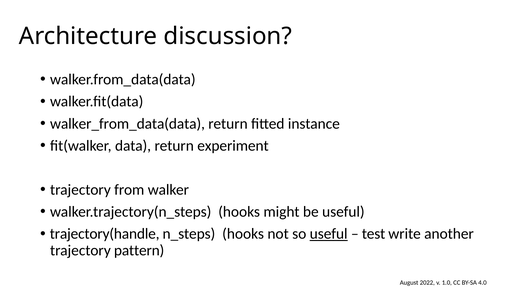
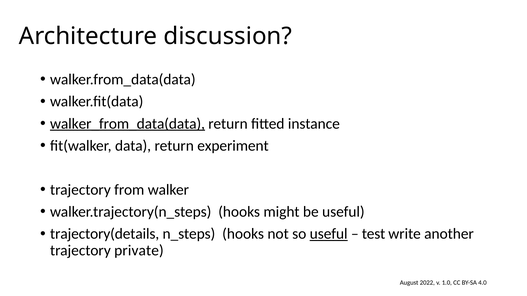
walker_from_data(data underline: none -> present
trajectory(handle: trajectory(handle -> trajectory(details
pattern: pattern -> private
